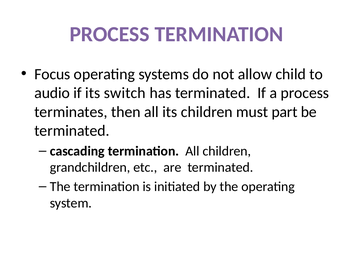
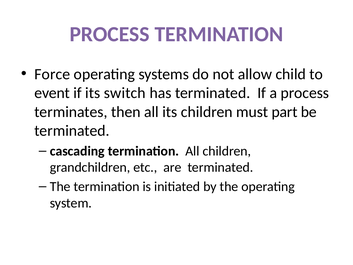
Focus: Focus -> Force
audio: audio -> event
